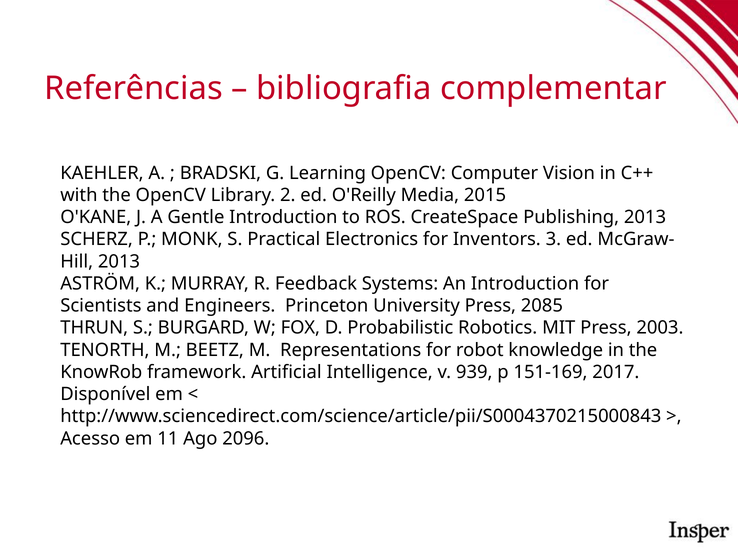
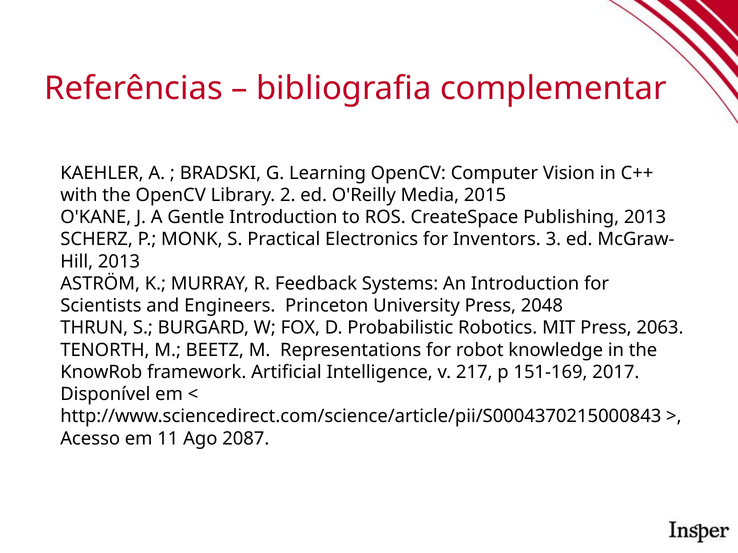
2085: 2085 -> 2048
2003: 2003 -> 2063
939: 939 -> 217
2096: 2096 -> 2087
